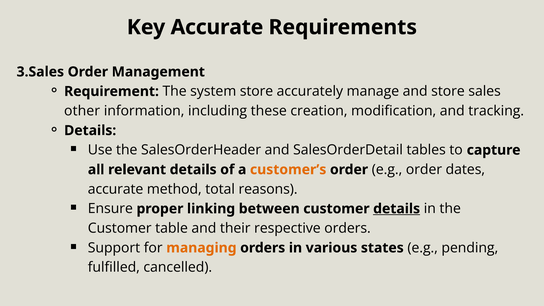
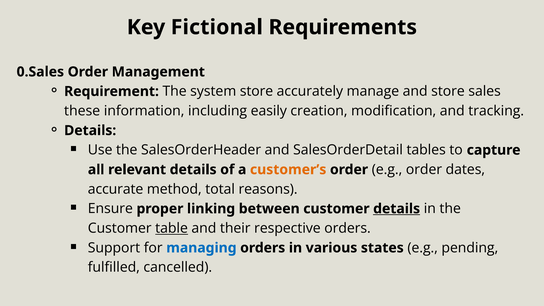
Key Accurate: Accurate -> Fictional
3.Sales: 3.Sales -> 0.Sales
other: other -> these
these: these -> easily
table underline: none -> present
managing colour: orange -> blue
